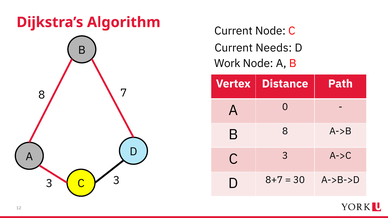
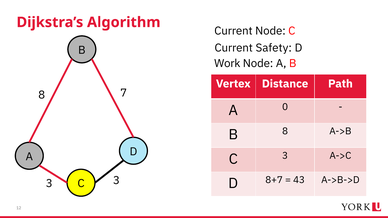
Needs: Needs -> Safety
30: 30 -> 43
